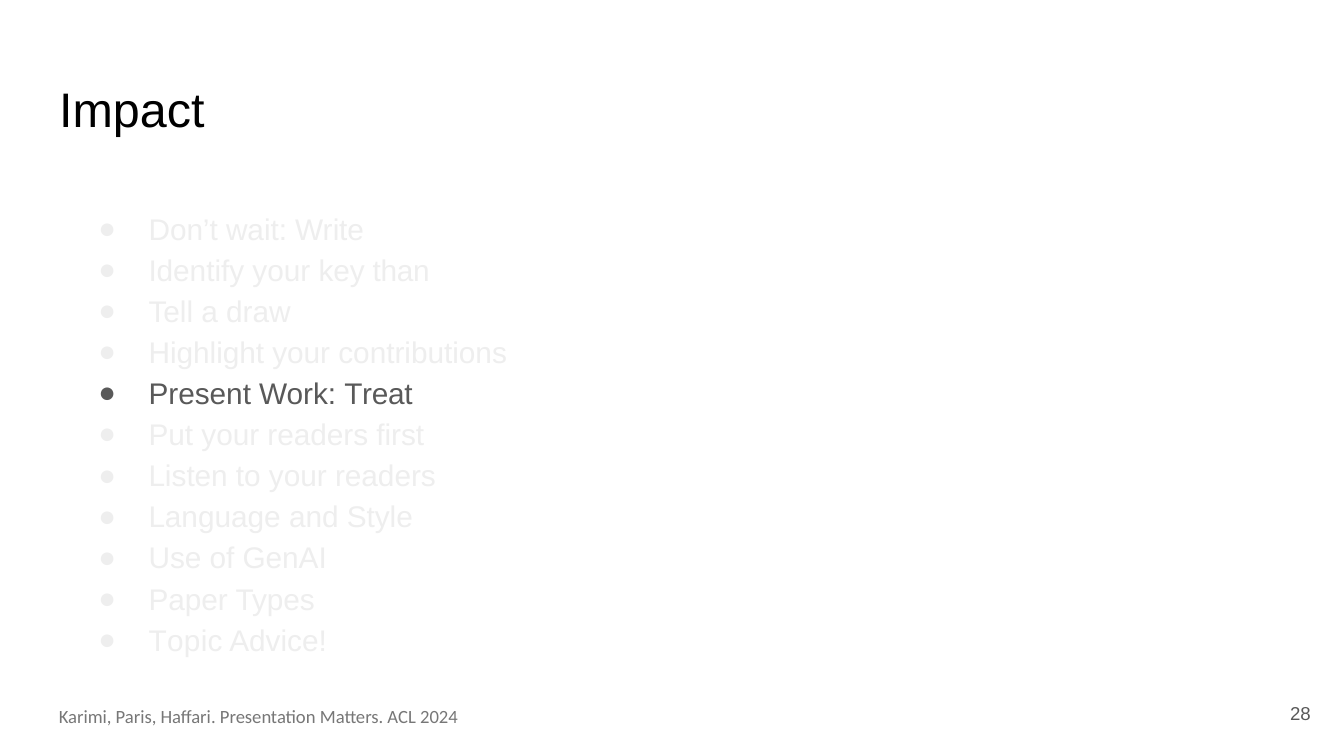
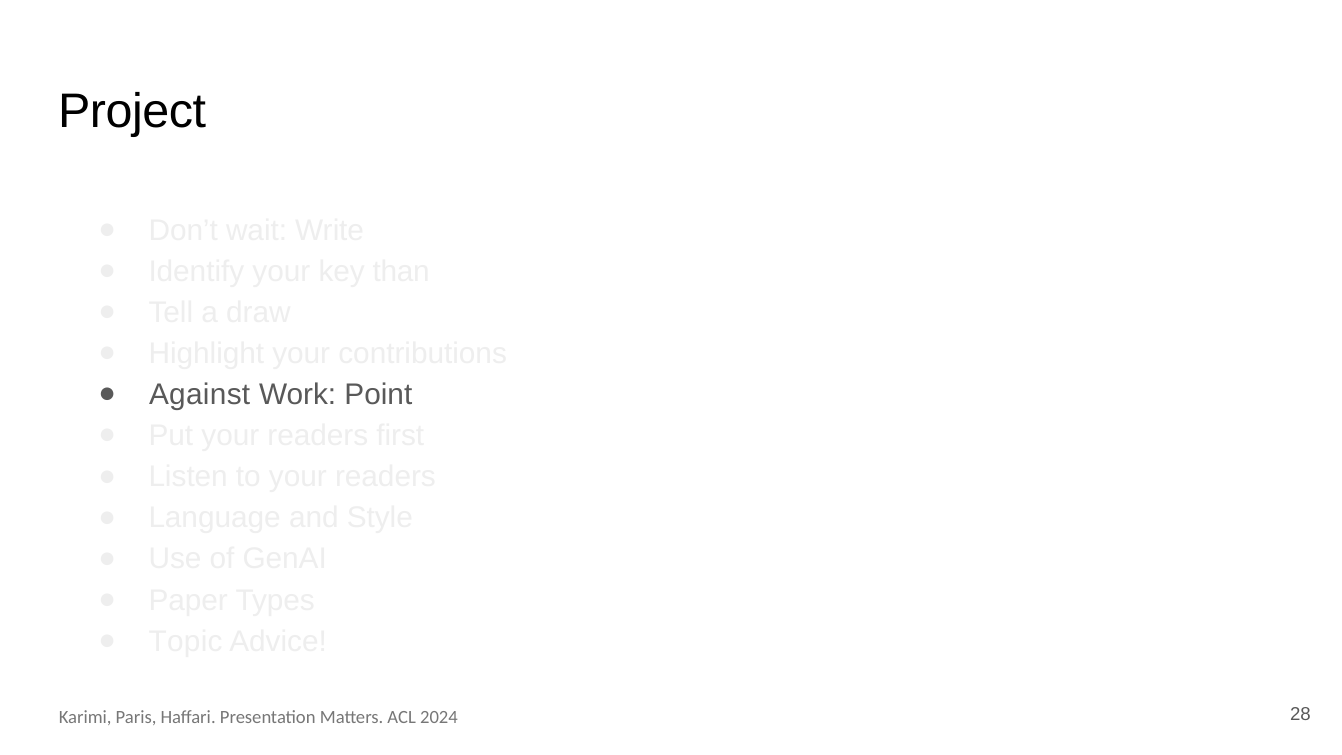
Impact: Impact -> Project
Present: Present -> Against
Treat: Treat -> Point
